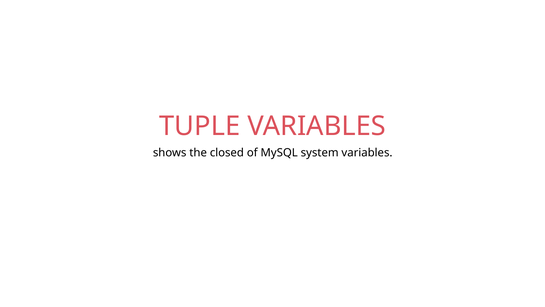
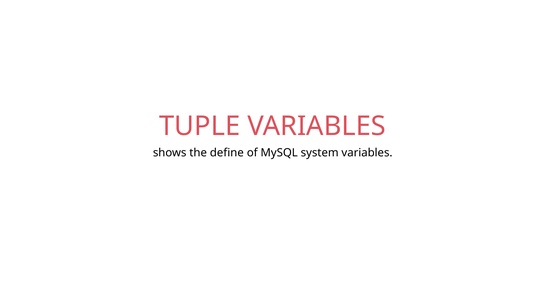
closed: closed -> define
